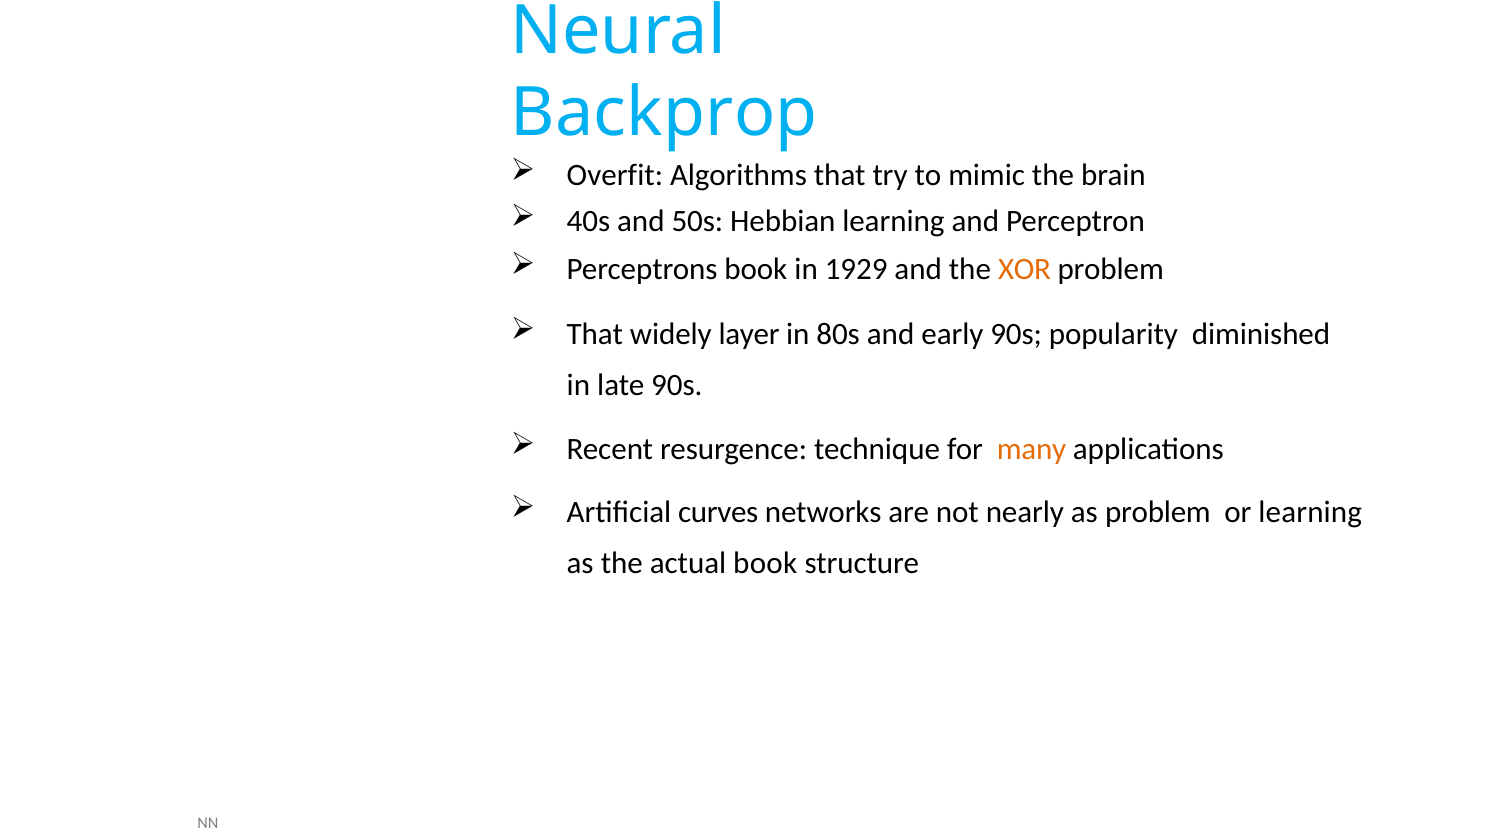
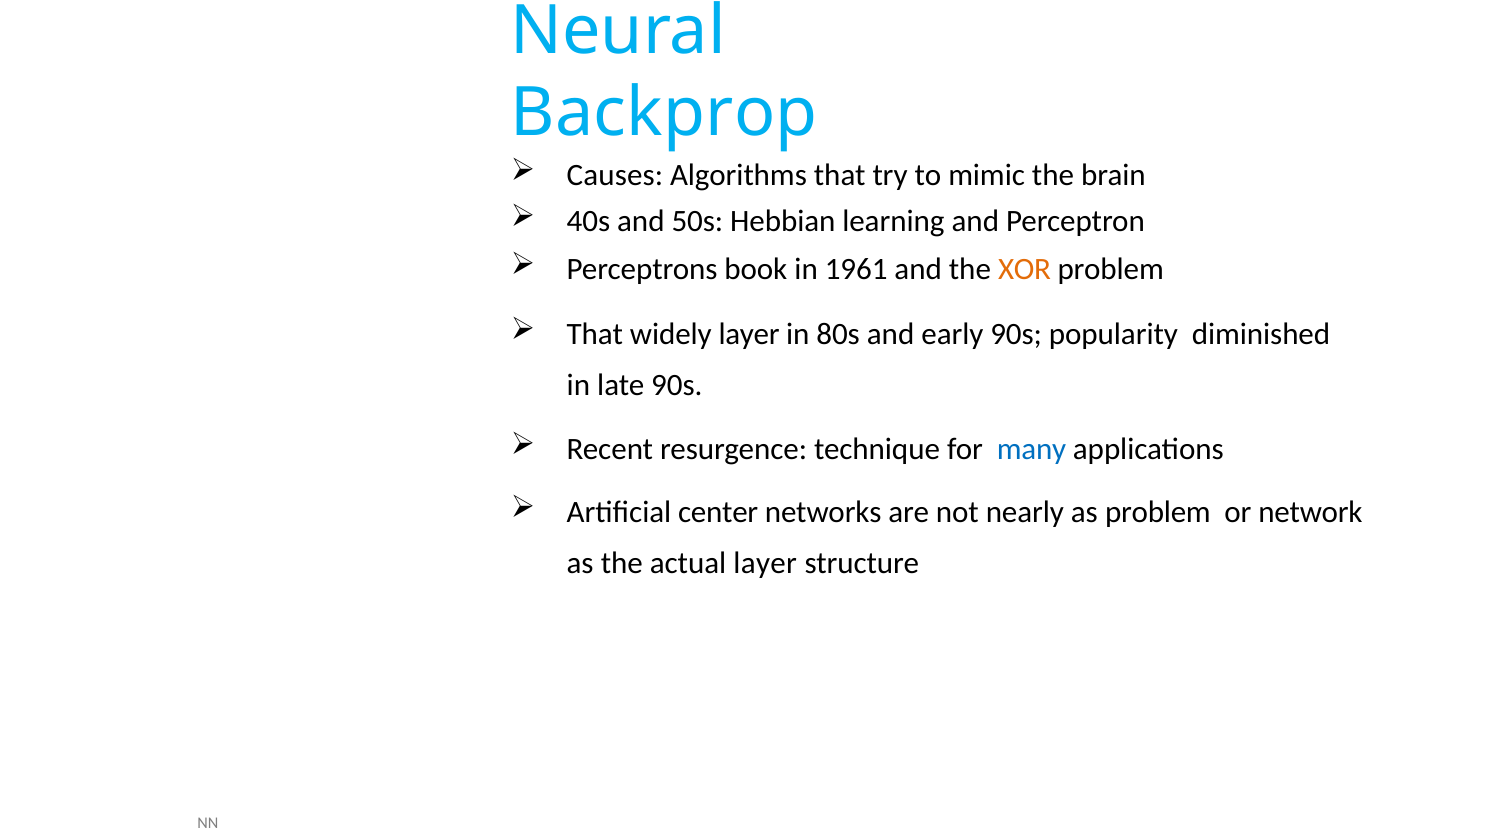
Overfit: Overfit -> Causes
1929: 1929 -> 1961
many colour: orange -> blue
curves: curves -> center
or learning: learning -> network
actual book: book -> layer
